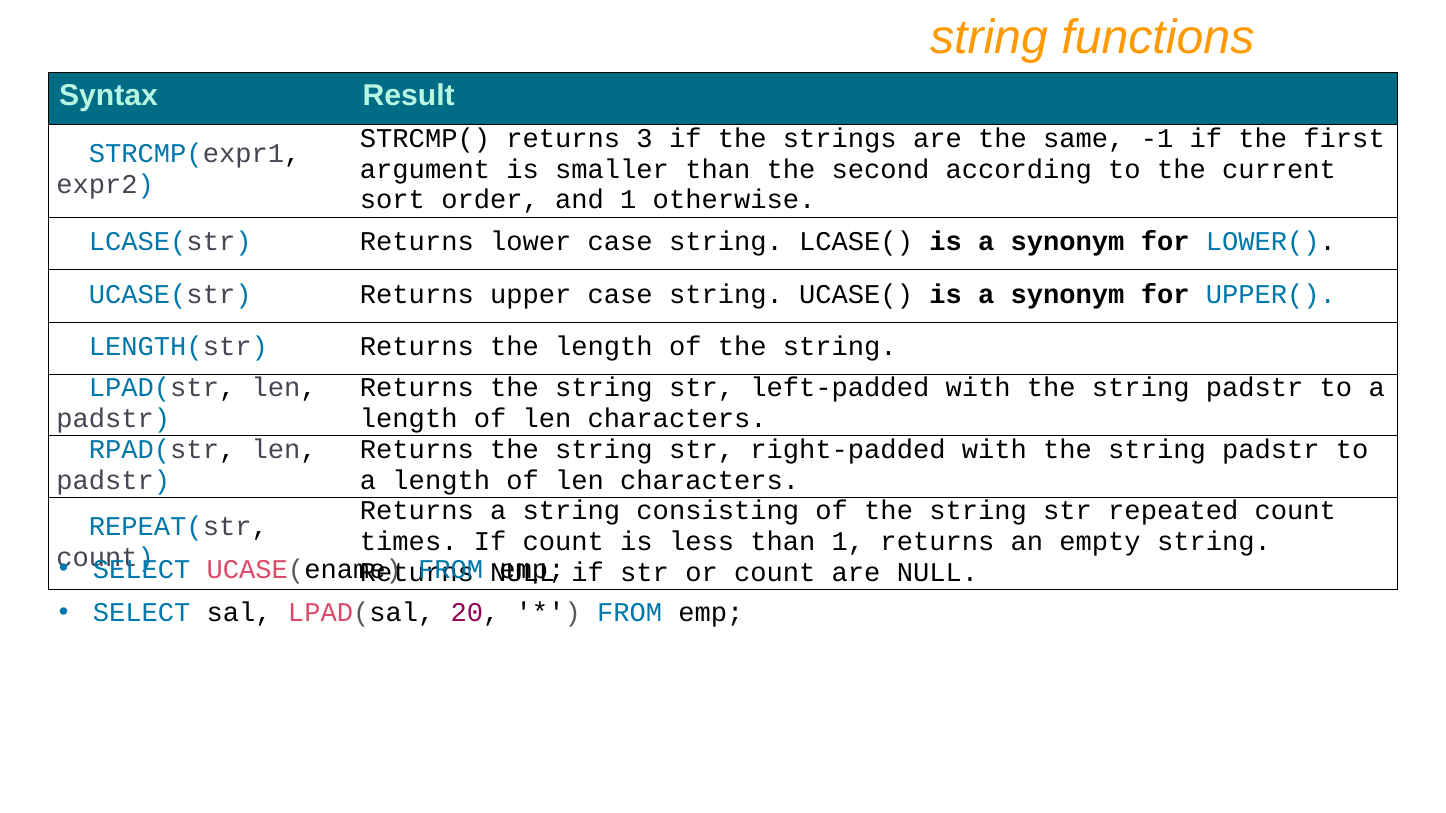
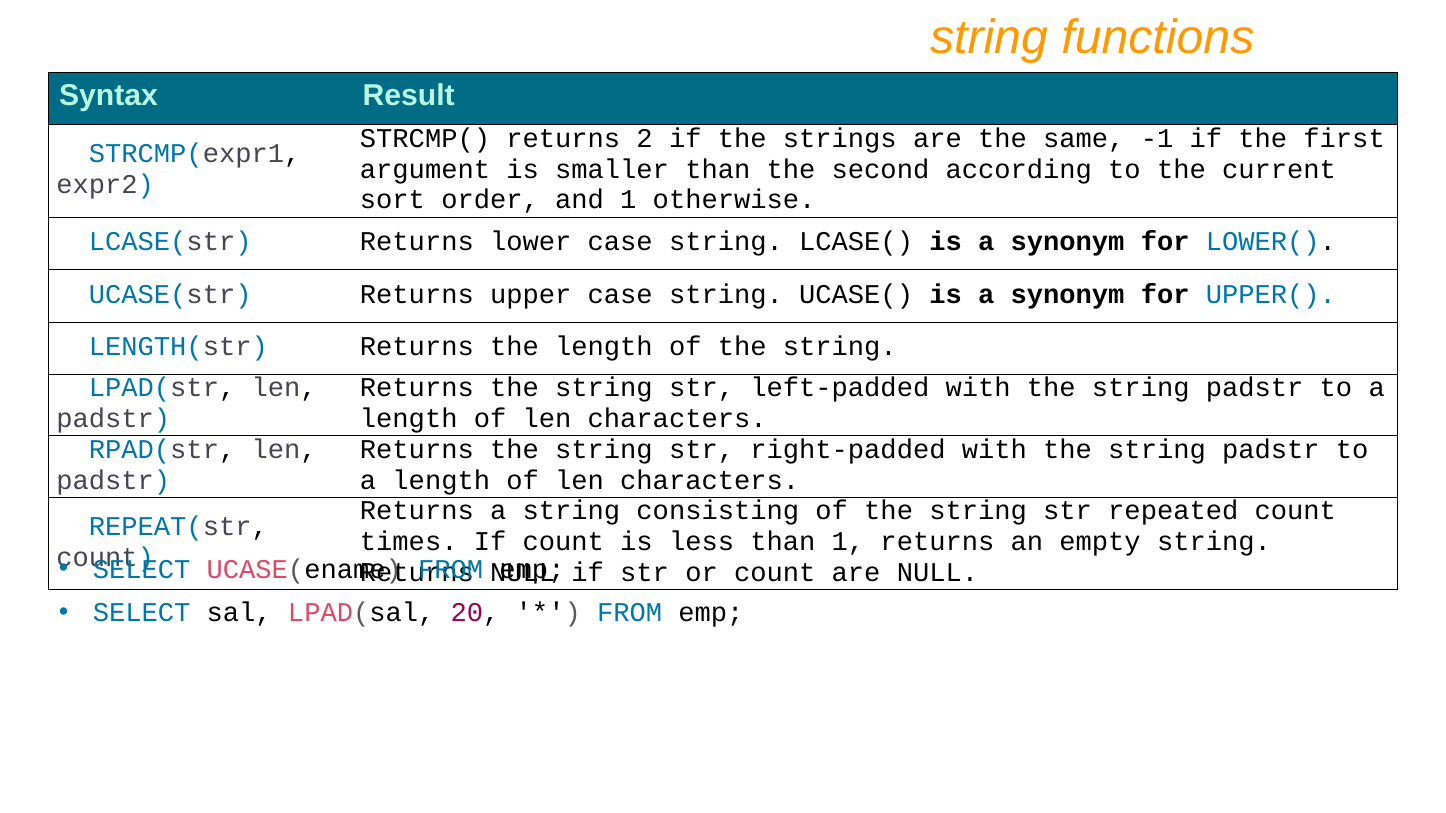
3: 3 -> 2
